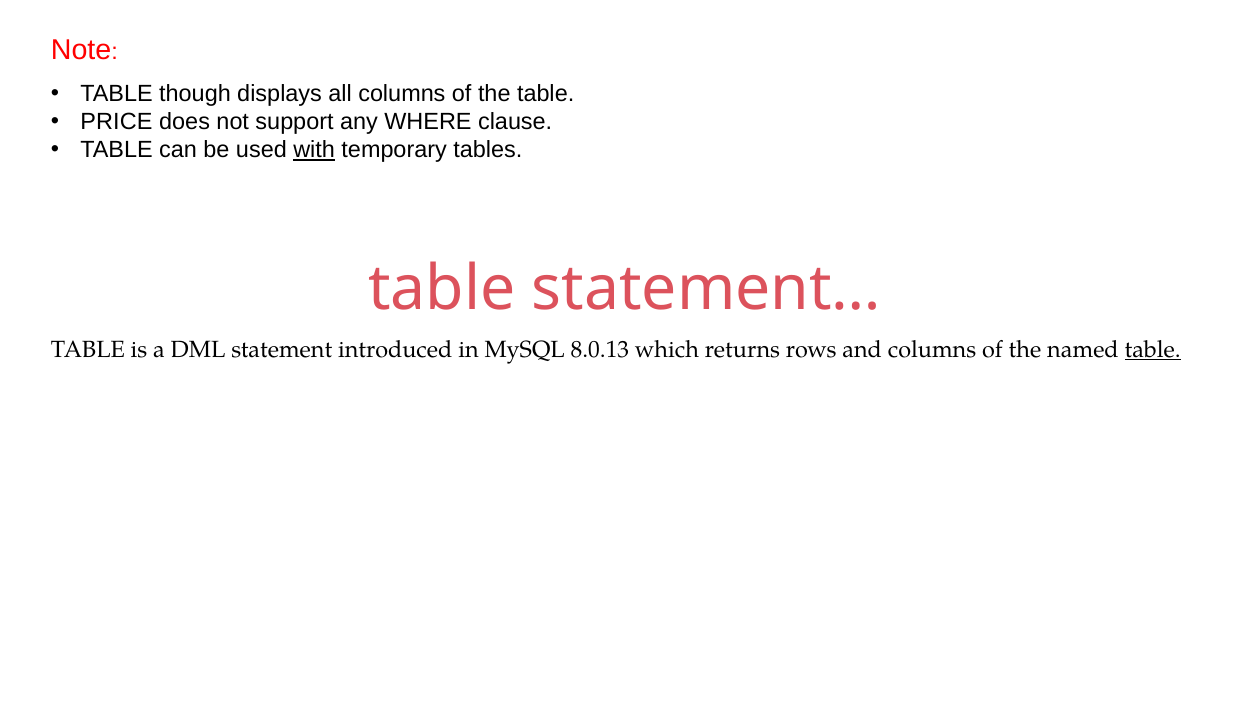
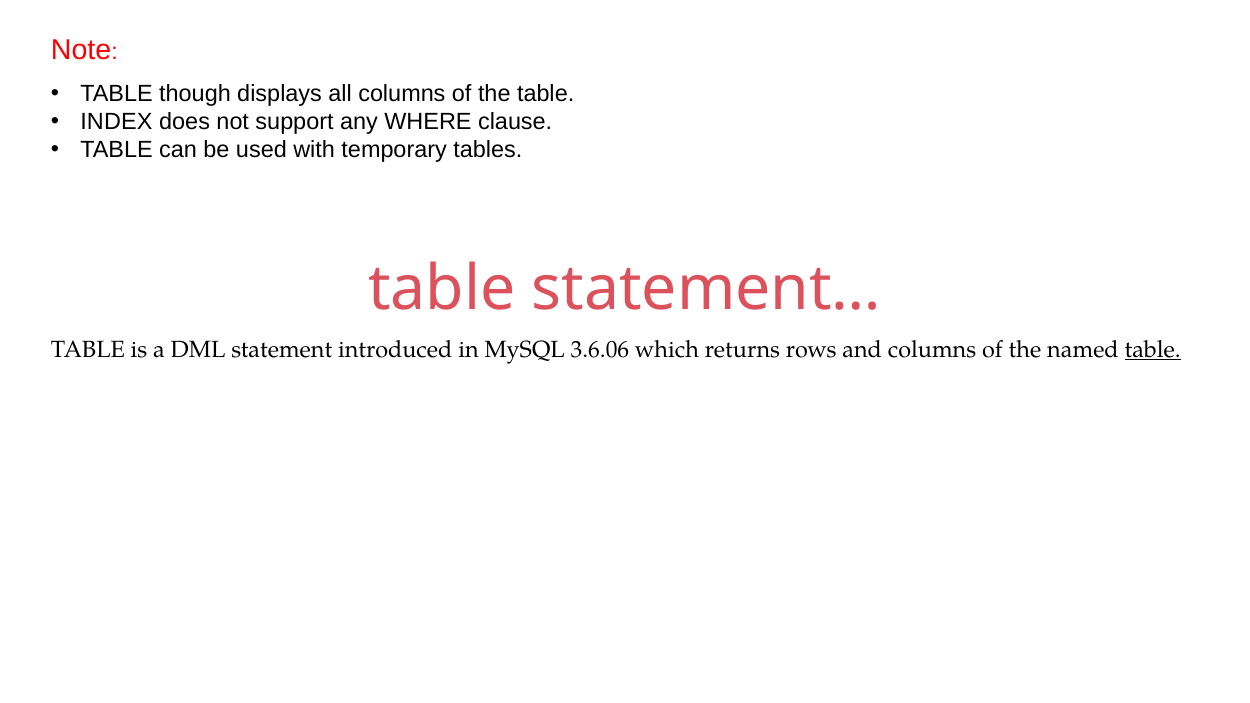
PRICE: PRICE -> INDEX
with underline: present -> none
8.0.13: 8.0.13 -> 3.6.06
